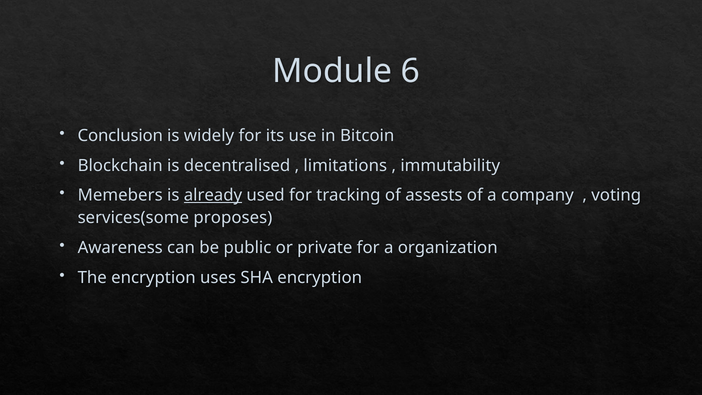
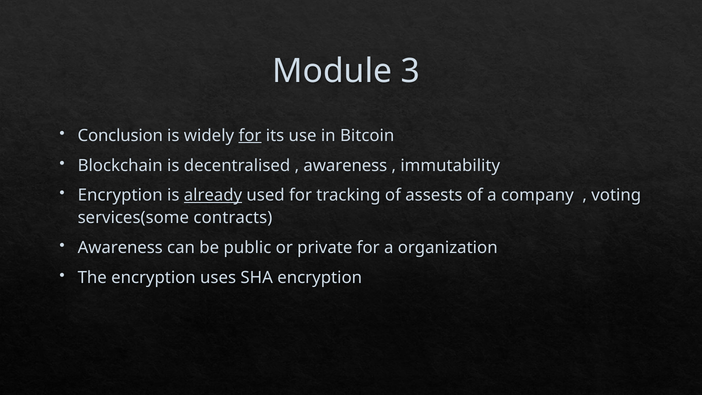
6: 6 -> 3
for at (250, 135) underline: none -> present
limitations at (345, 165): limitations -> awareness
Memebers at (120, 195): Memebers -> Encryption
proposes: proposes -> contracts
